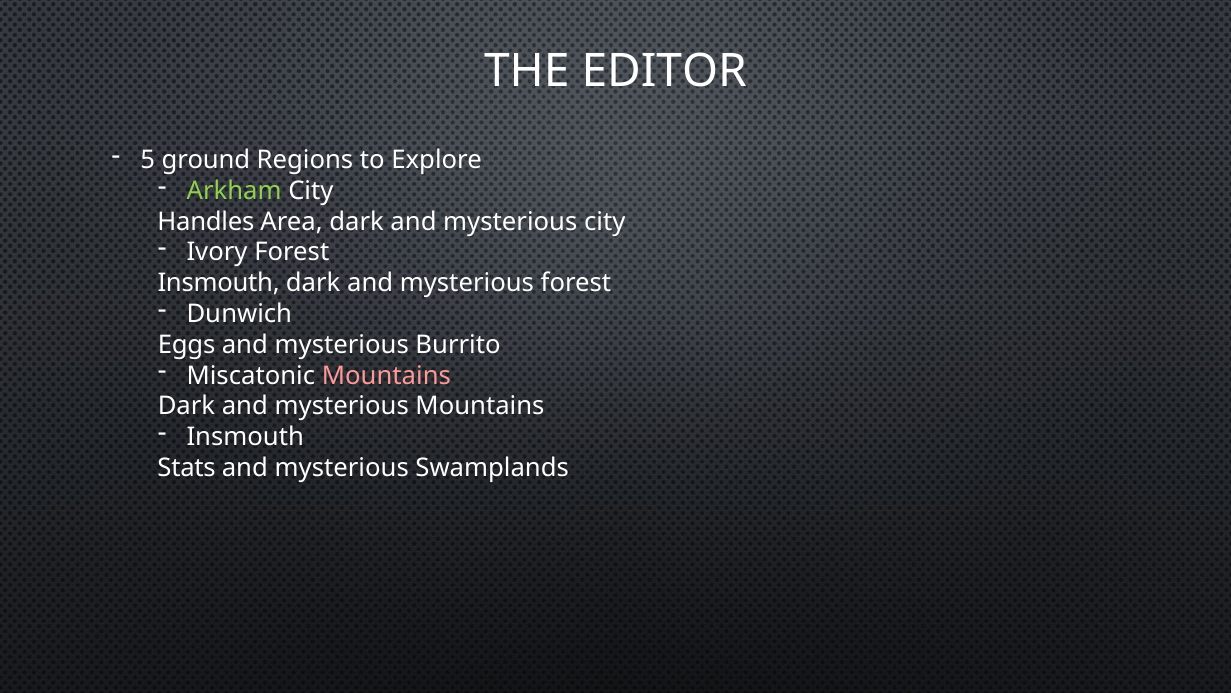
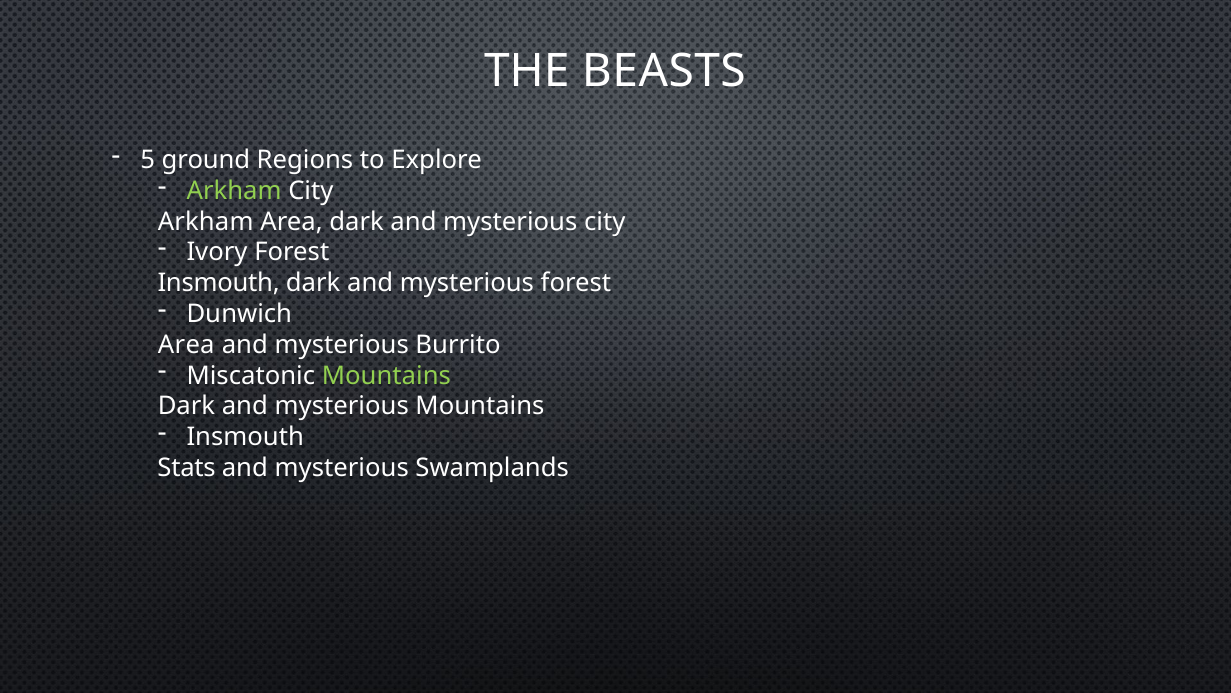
EDITOR: EDITOR -> BEASTS
Handles at (206, 221): Handles -> Arkham
Eggs at (187, 345): Eggs -> Area
Mountains at (386, 375) colour: pink -> light green
